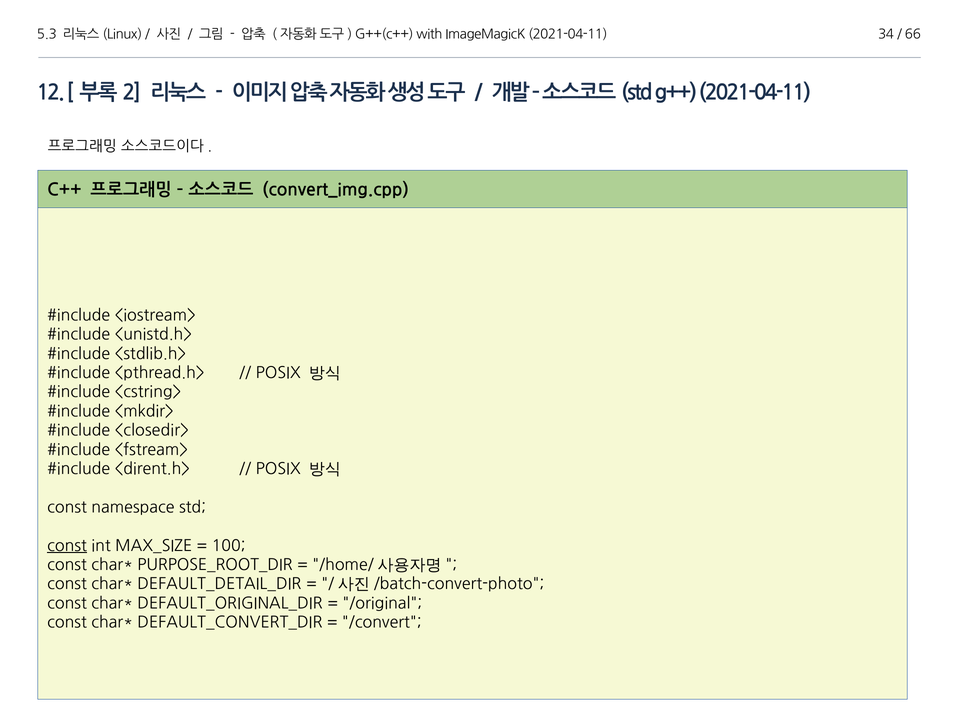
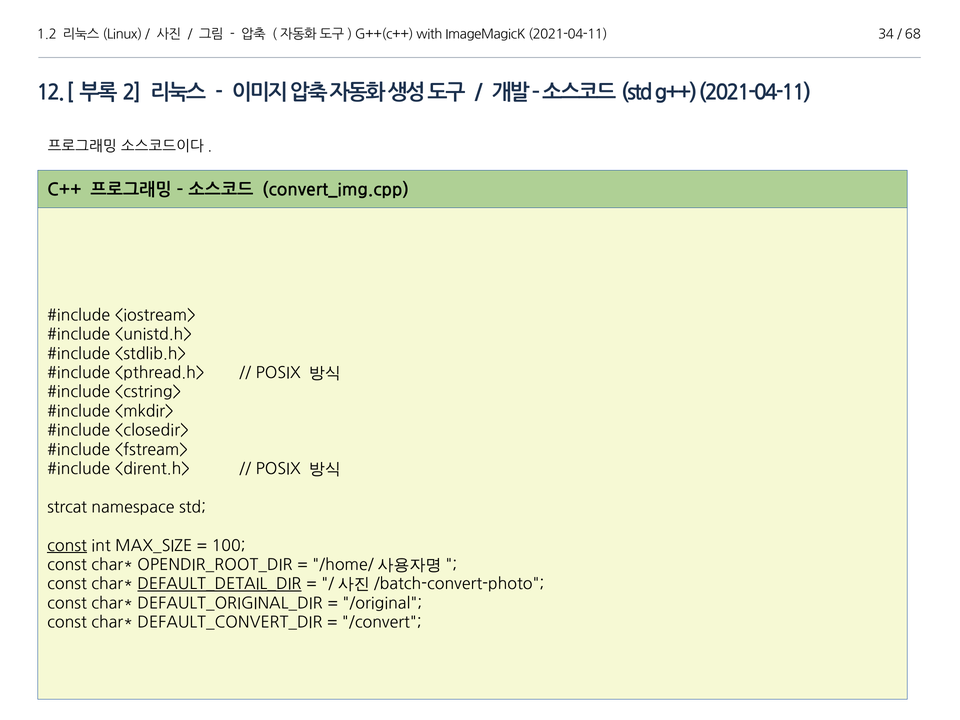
5.3: 5.3 -> 1.2
66: 66 -> 68
const at (67, 507): const -> strcat
PURPOSE_ROOT_DIR: PURPOSE_ROOT_DIR -> OPENDIR_ROOT_DIR
DEFAULT_DETAIL_DIR underline: none -> present
